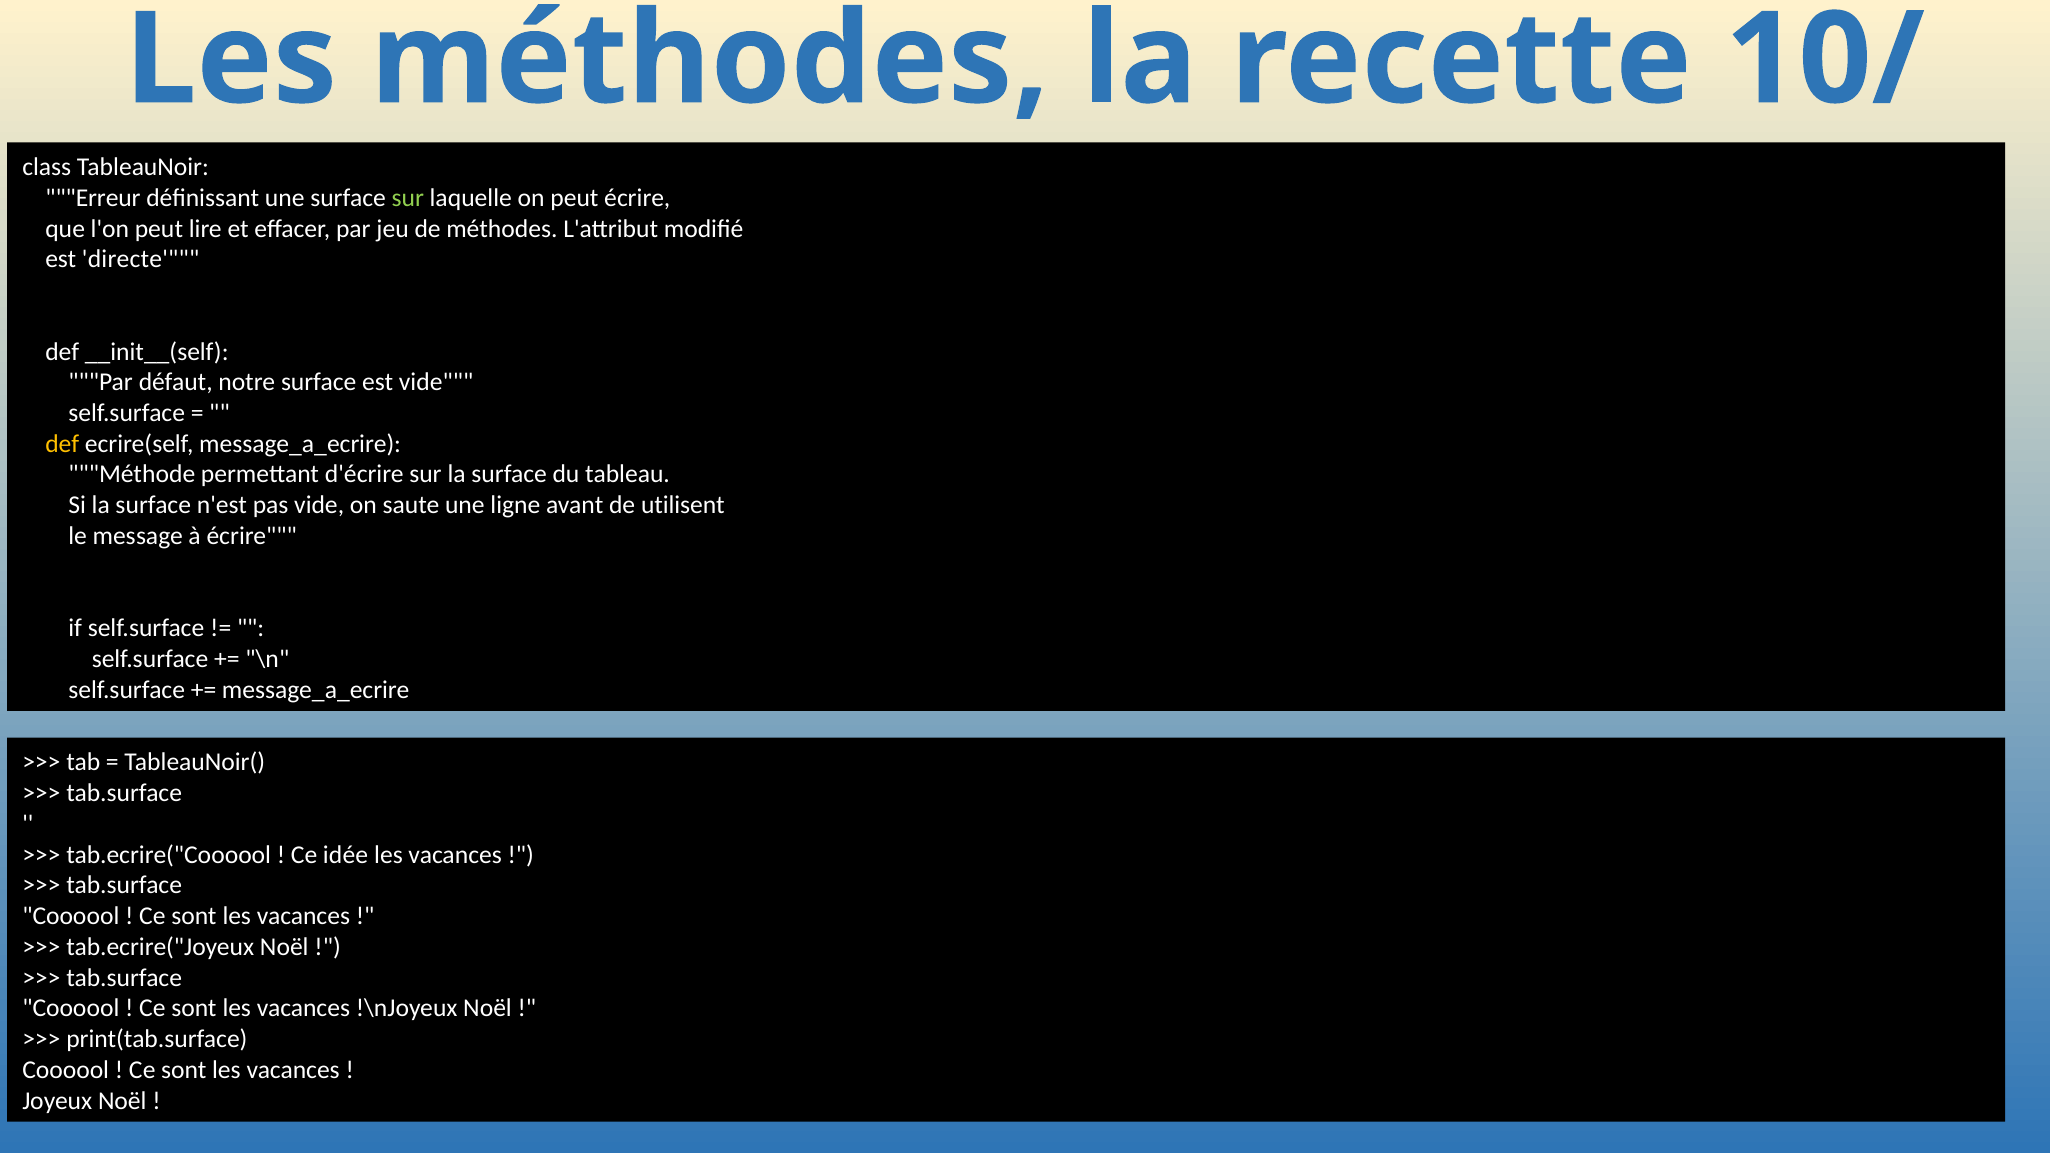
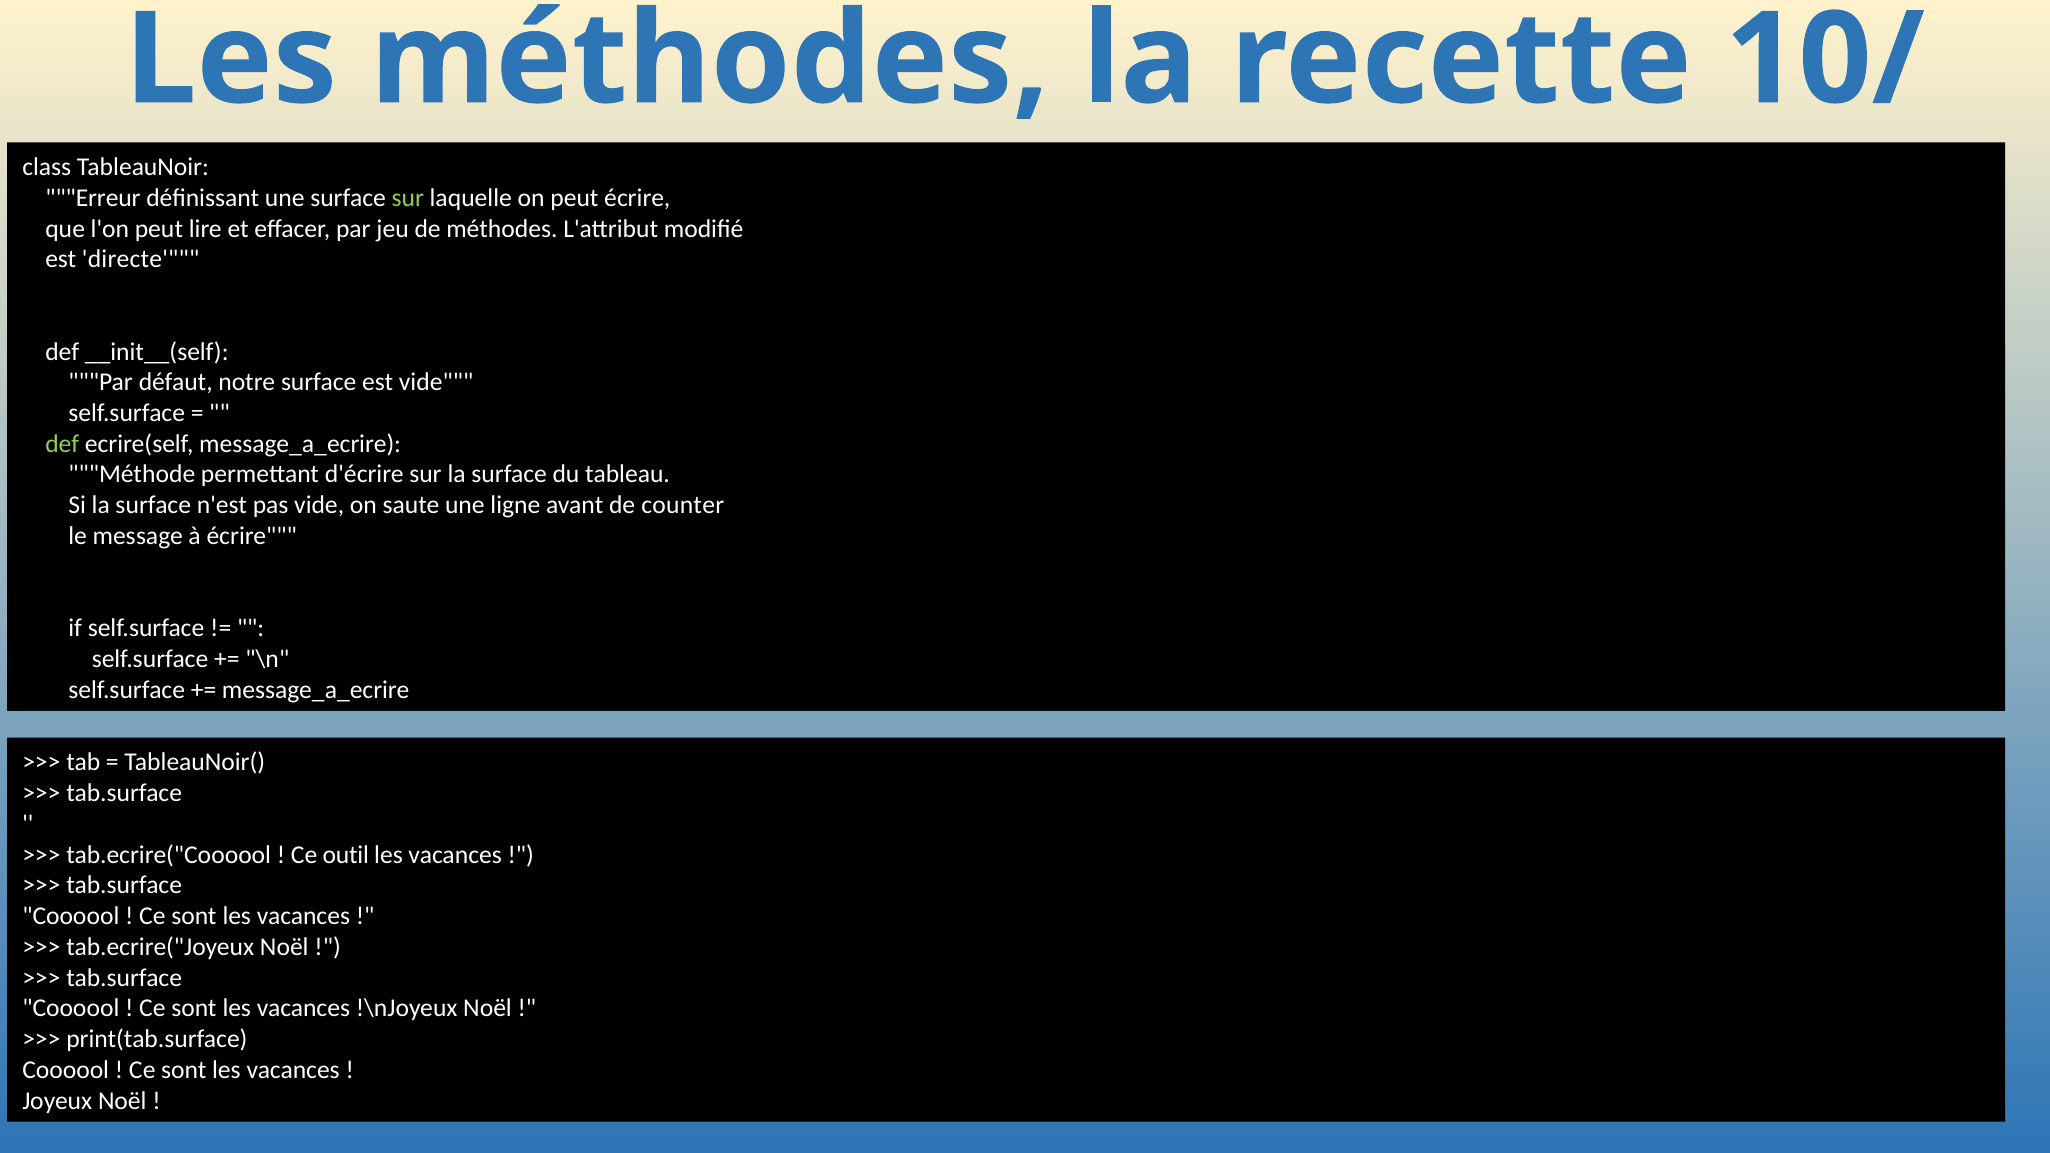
def at (62, 444) colour: yellow -> light green
utilisent: utilisent -> counter
idée: idée -> outil
